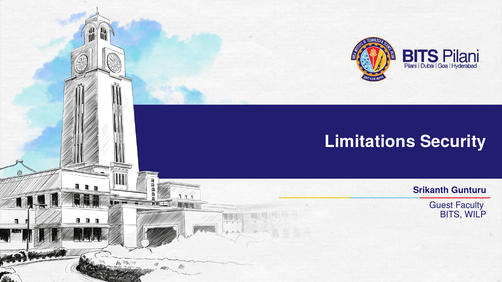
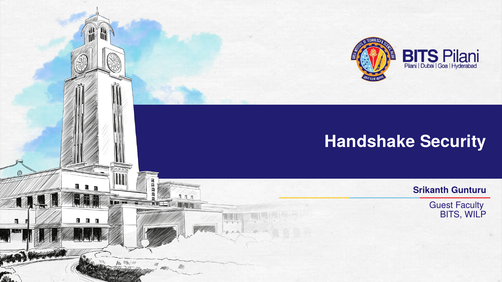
Limitations: Limitations -> Handshake
